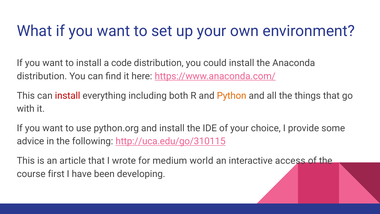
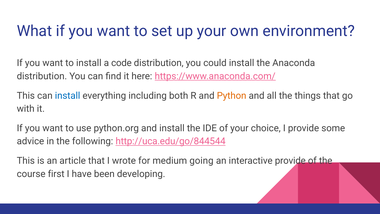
install at (68, 96) colour: red -> blue
http://uca.edu/go/310115: http://uca.edu/go/310115 -> http://uca.edu/go/844544
world: world -> going
interactive access: access -> provide
